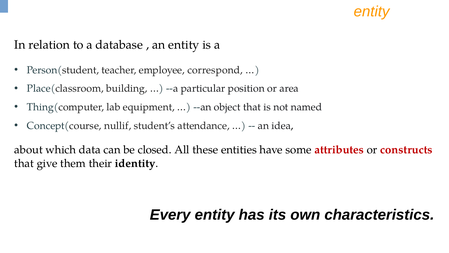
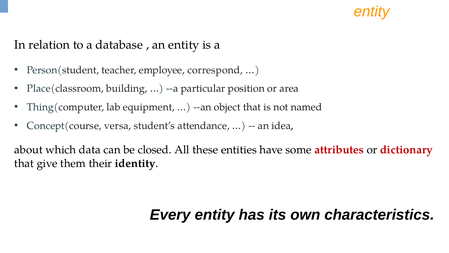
nullif: nullif -> versa
constructs: constructs -> dictionary
